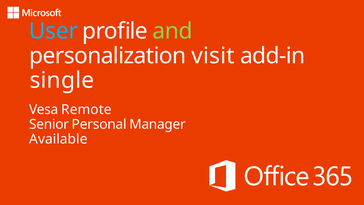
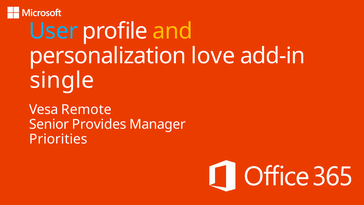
and colour: light green -> yellow
visit: visit -> love
Personal: Personal -> Provides
Available: Available -> Priorities
